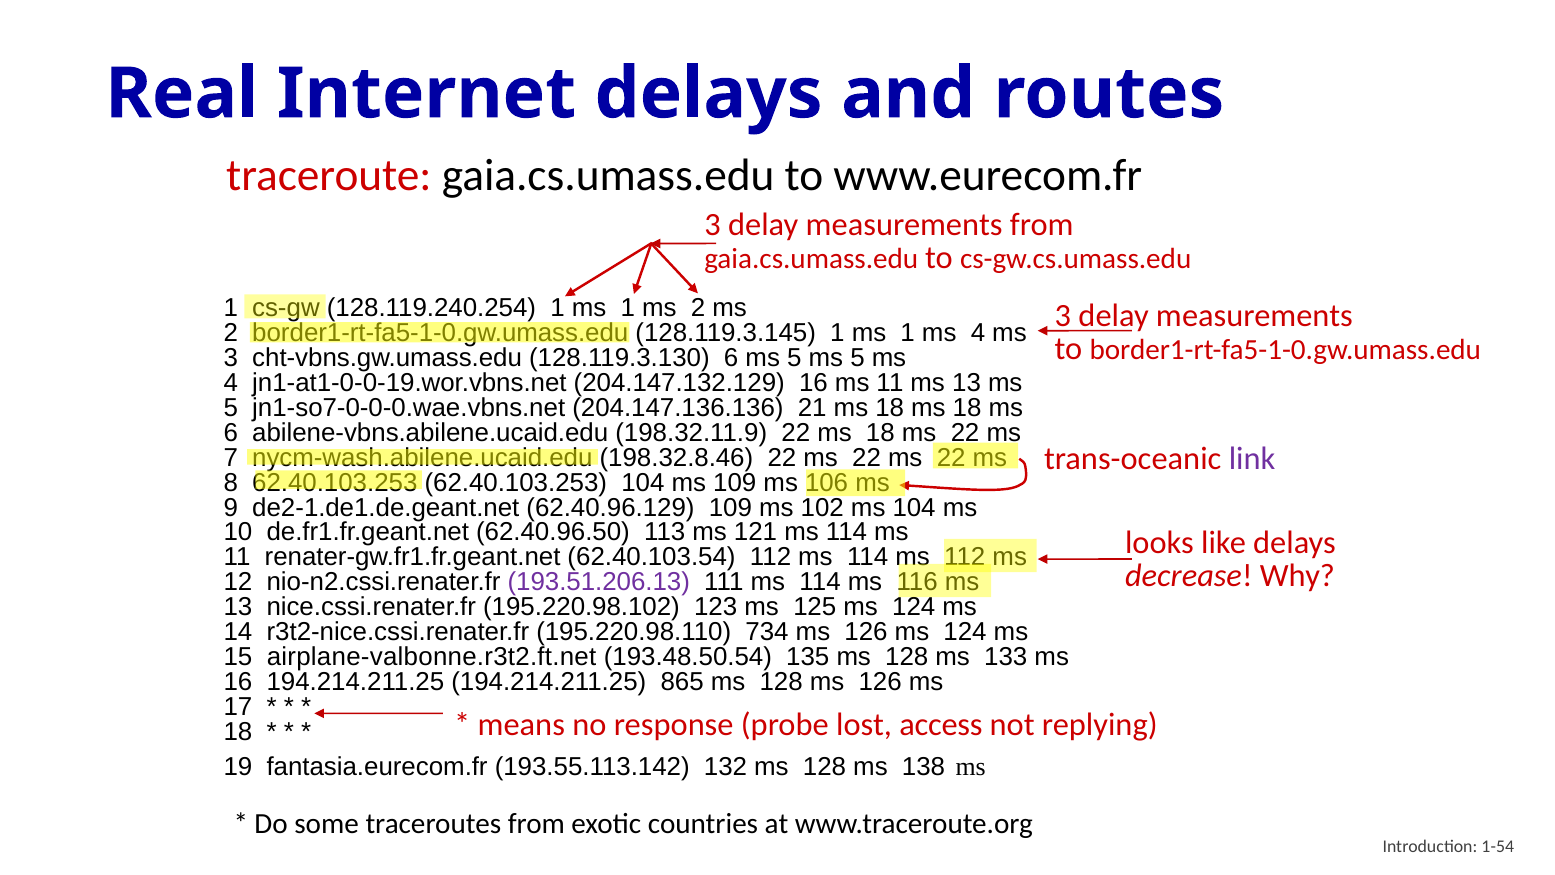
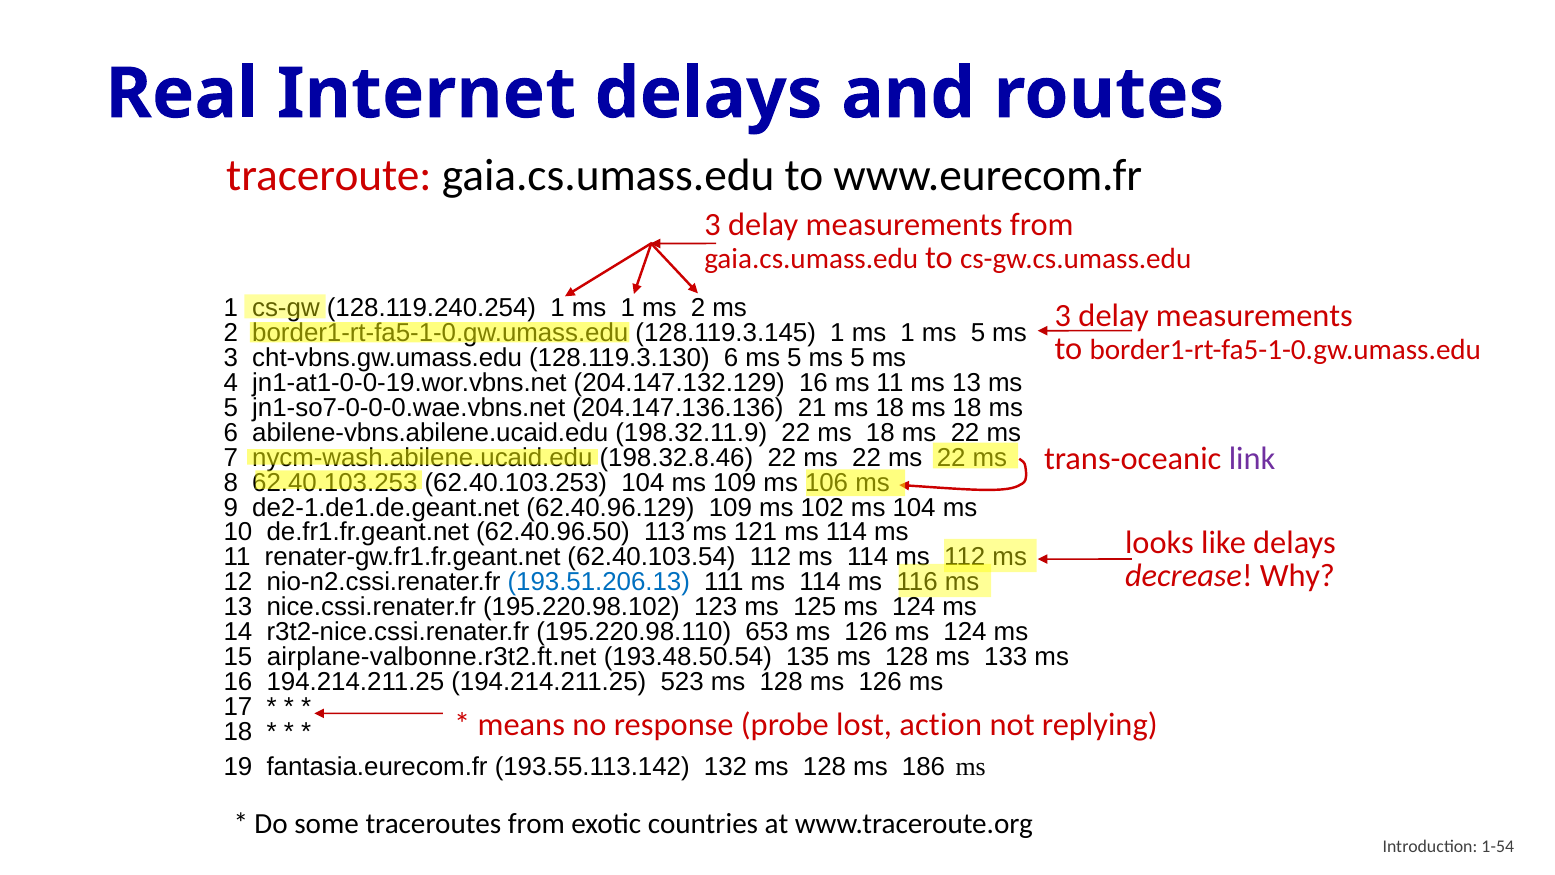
1 ms 4: 4 -> 5
193.51.206.13 colour: purple -> blue
734: 734 -> 653
865: 865 -> 523
access: access -> action
138: 138 -> 186
